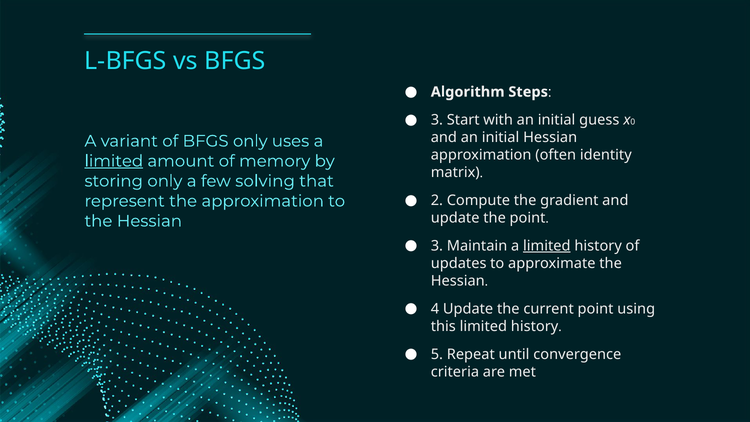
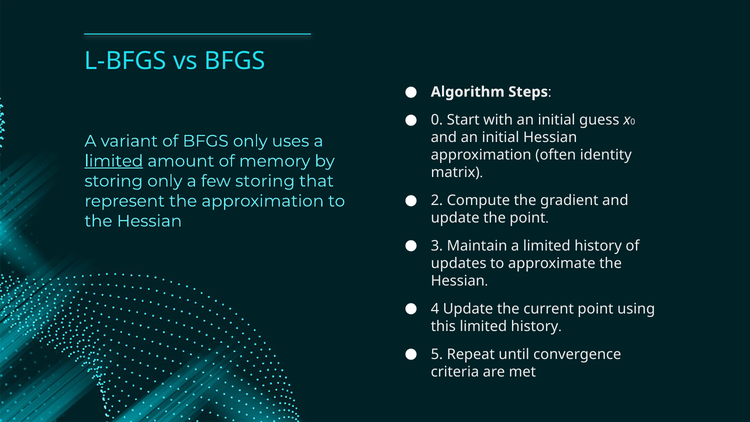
3 at (437, 120): 3 -> 0
few solving: solving -> storing
limited at (547, 246) underline: present -> none
